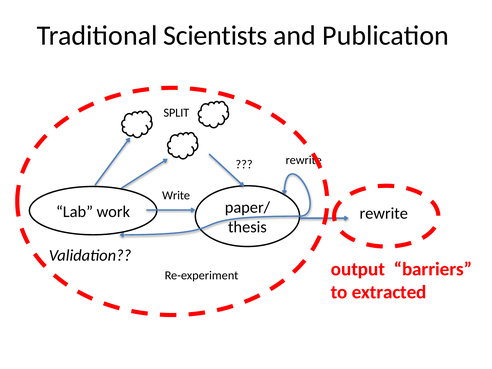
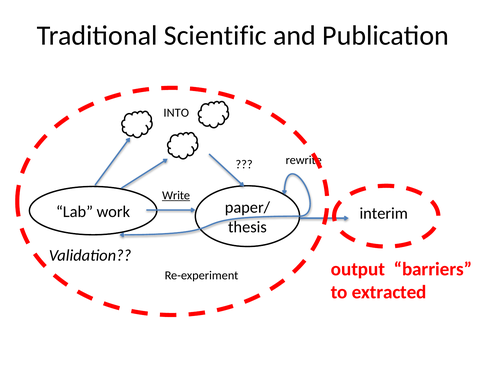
Scientists: Scientists -> Scientific
SPLIT: SPLIT -> INTO
Write underline: none -> present
rewrite at (384, 213): rewrite -> interim
